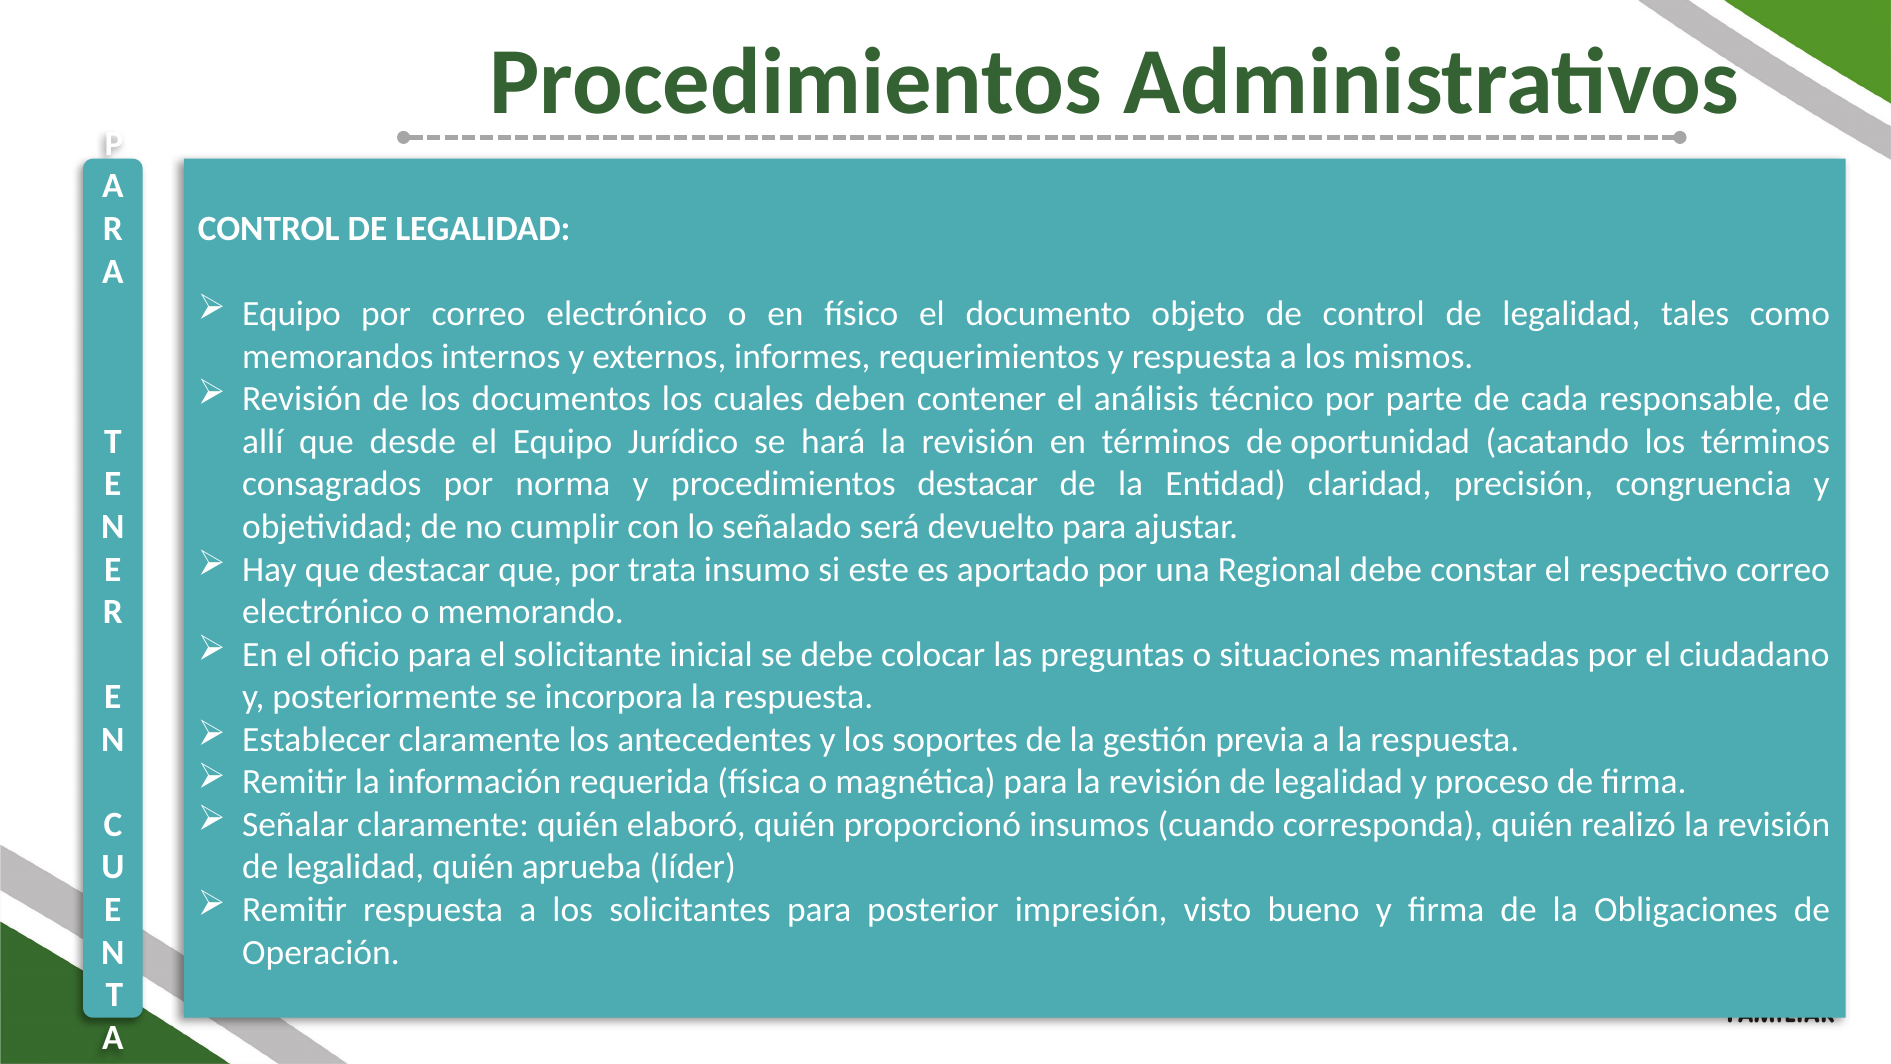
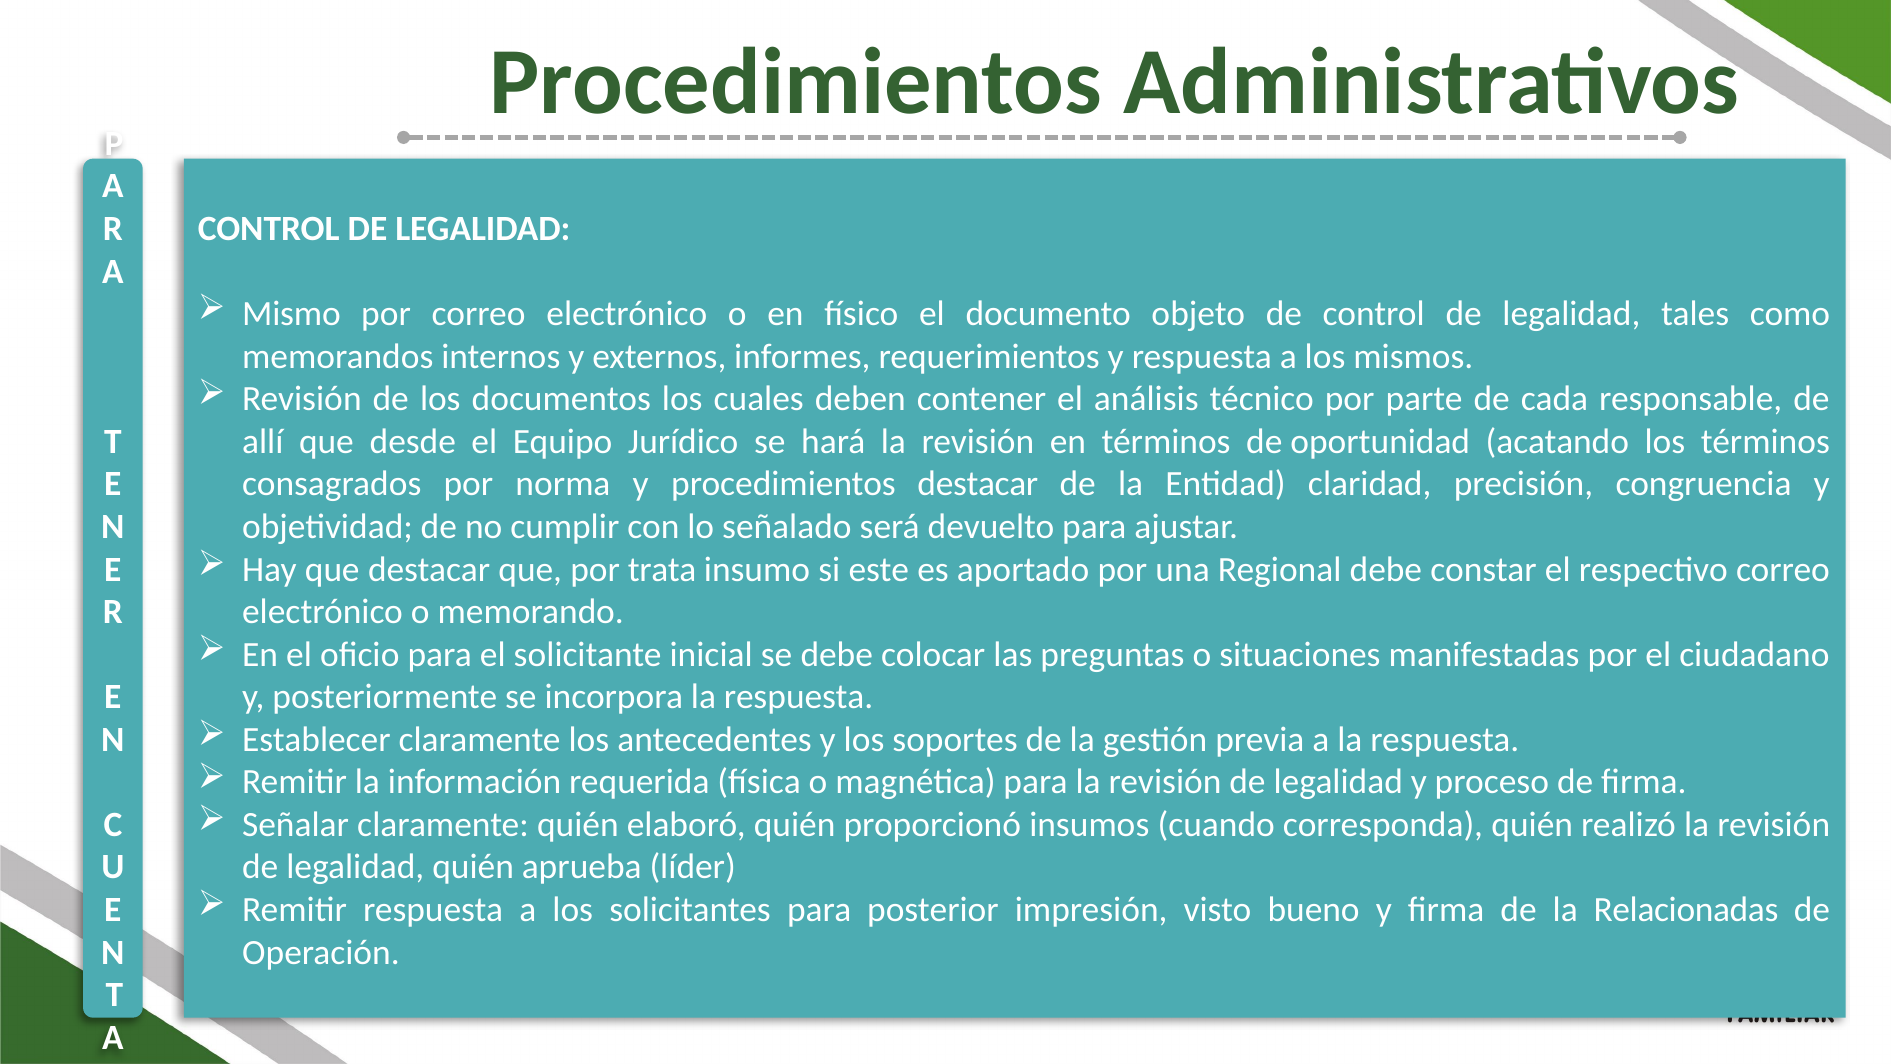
Equipo at (292, 314): Equipo -> Mismo
Obligaciones: Obligaciones -> Relacionadas
